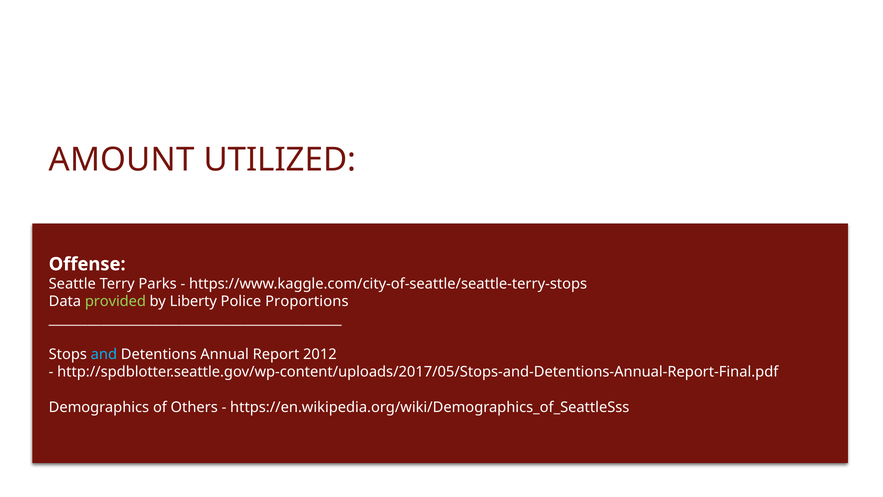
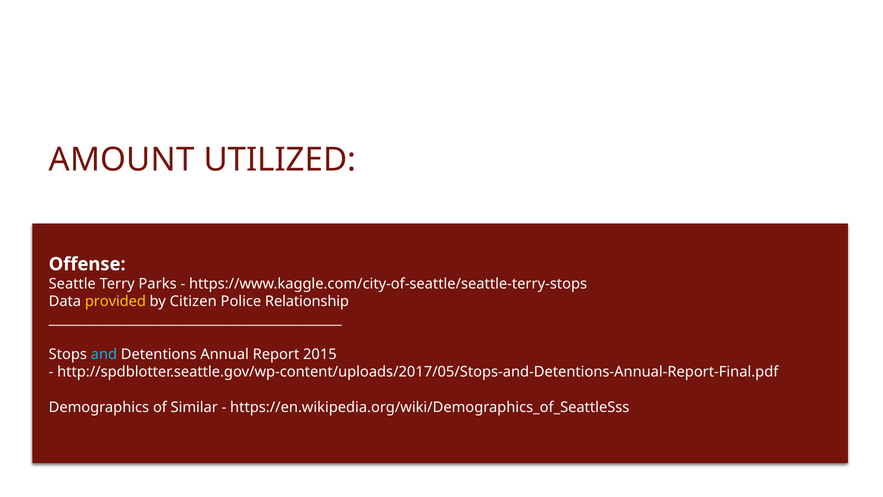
provided colour: light green -> yellow
Liberty: Liberty -> Citizen
Proportions: Proportions -> Relationship
2012: 2012 -> 2015
Others: Others -> Similar
